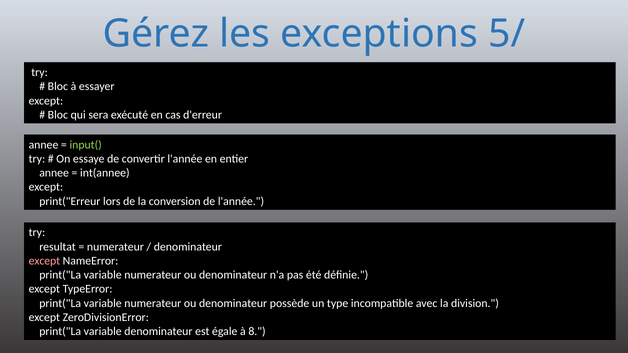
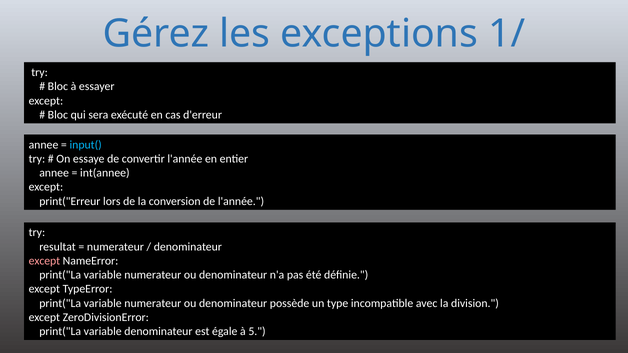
5/: 5/ -> 1/
input( colour: light green -> light blue
8: 8 -> 5
